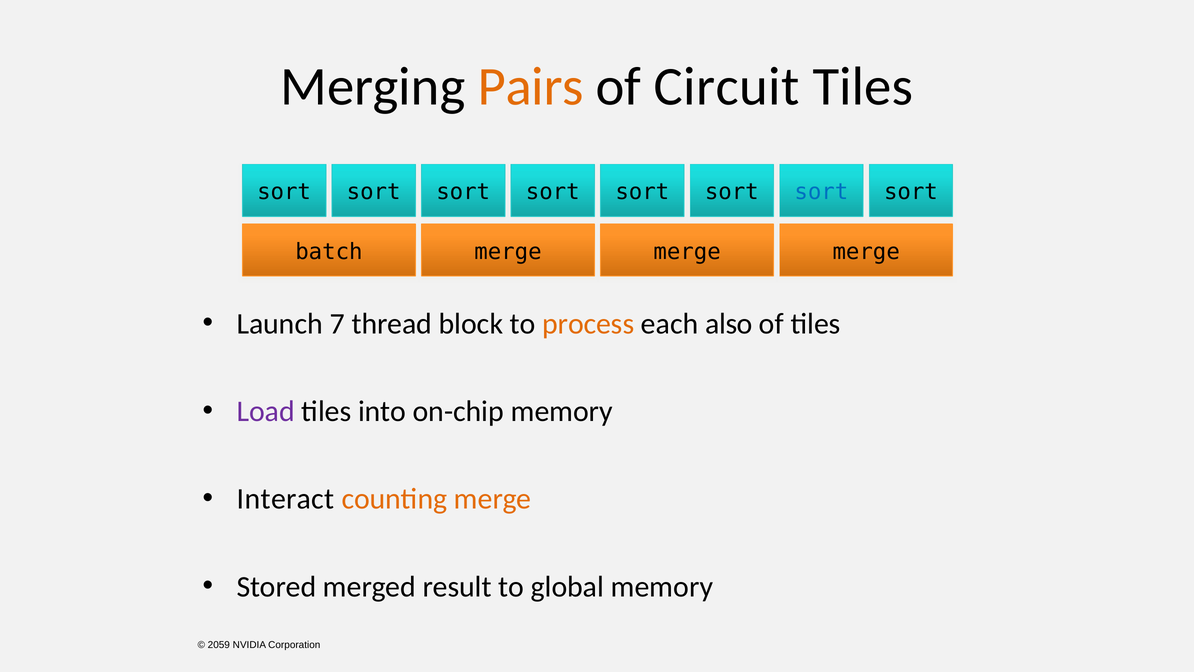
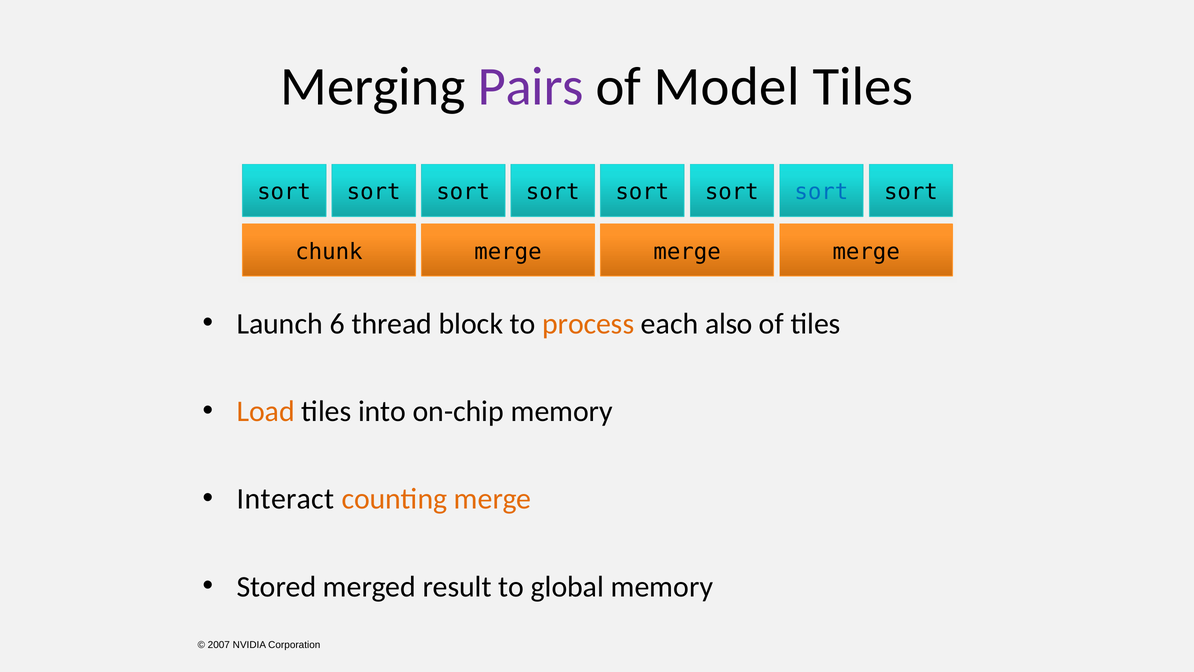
Pairs colour: orange -> purple
Circuit: Circuit -> Model
batch: batch -> chunk
7: 7 -> 6
Load colour: purple -> orange
2059: 2059 -> 2007
